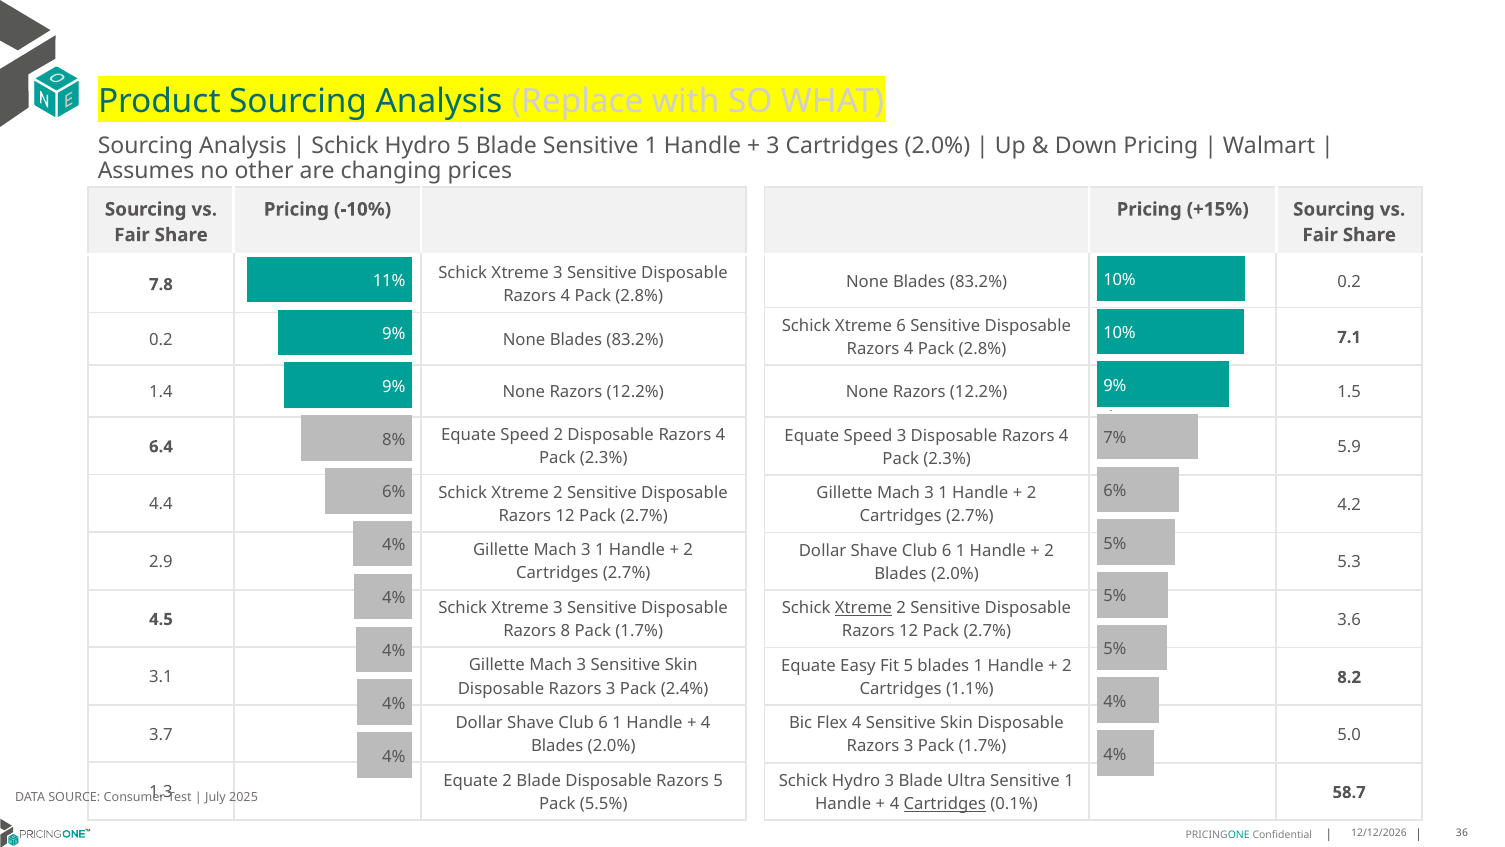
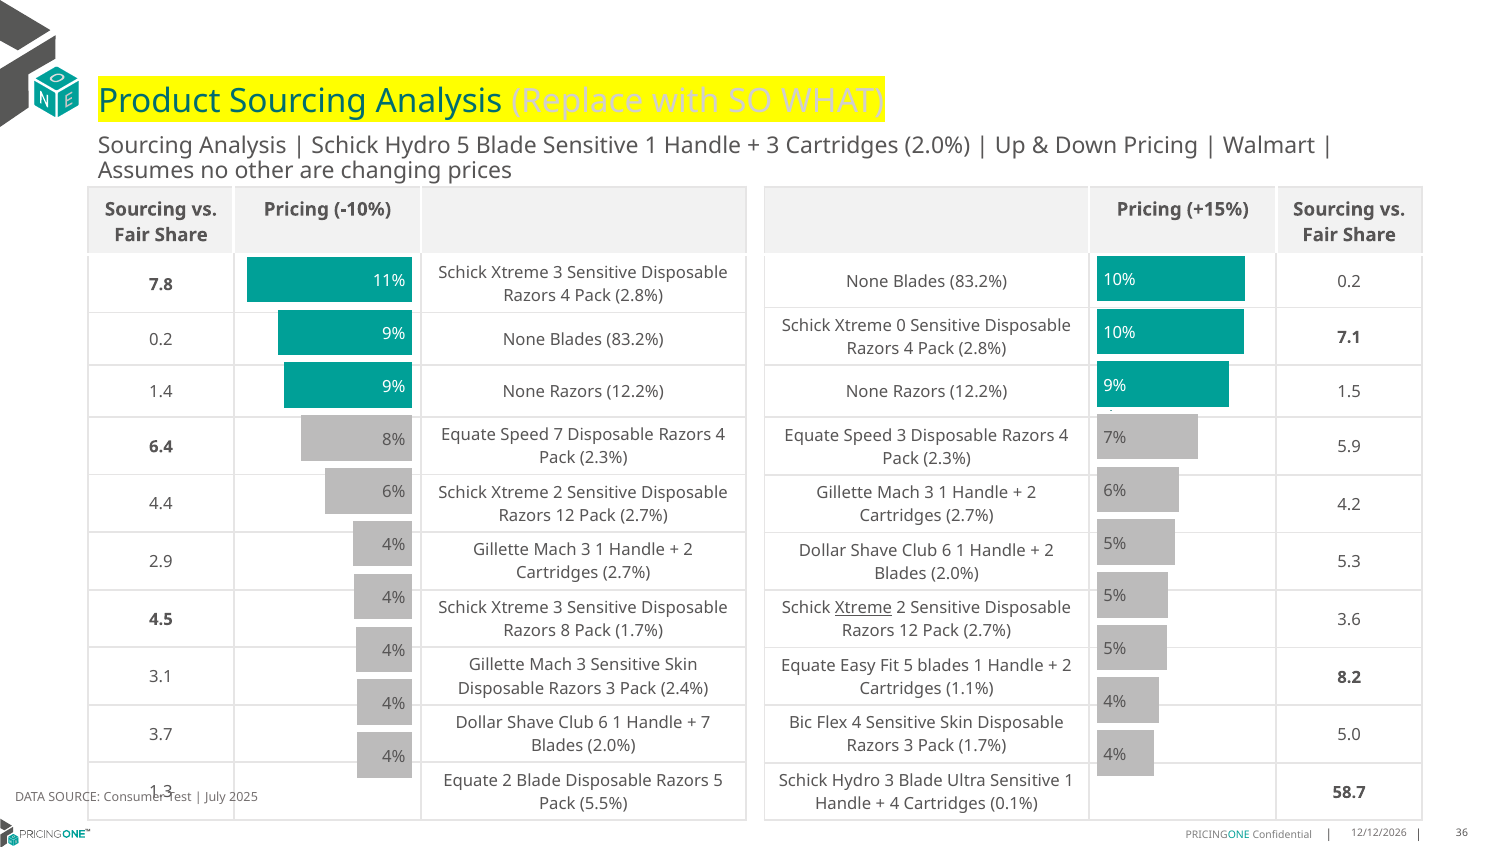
Xtreme 6: 6 -> 0
Speed 2: 2 -> 7
4 at (706, 723): 4 -> 7
Cartridges at (945, 804) underline: present -> none
